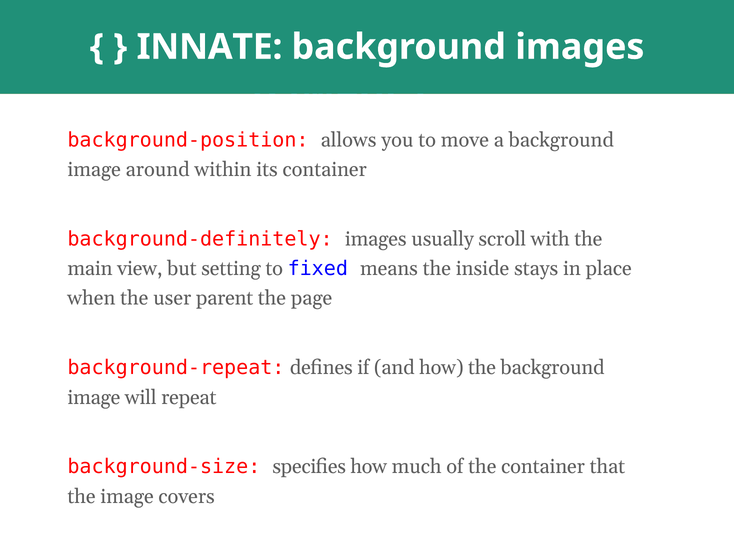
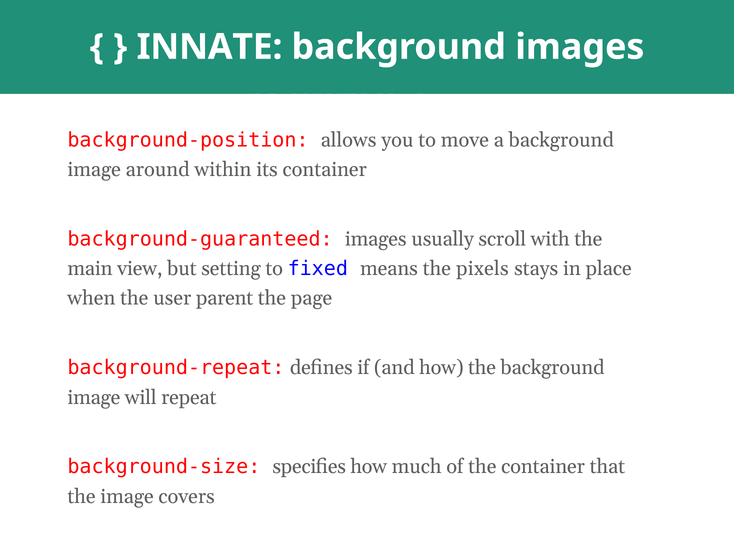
background-definitely: background-definitely -> background-guaranteed
inside: inside -> pixels
